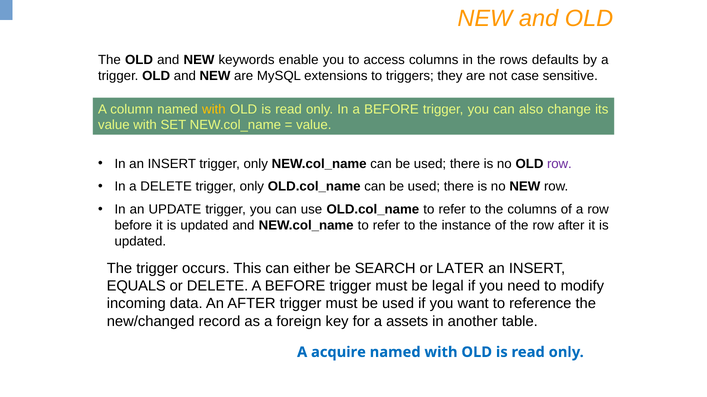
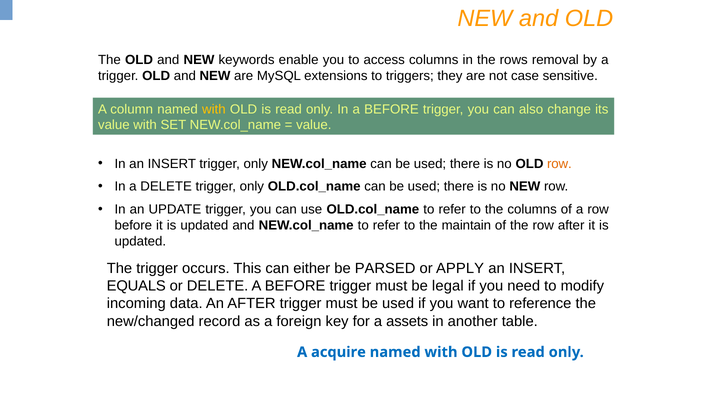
defaults: defaults -> removal
row at (559, 164) colour: purple -> orange
instance: instance -> maintain
SEARCH: SEARCH -> PARSED
LATER: LATER -> APPLY
